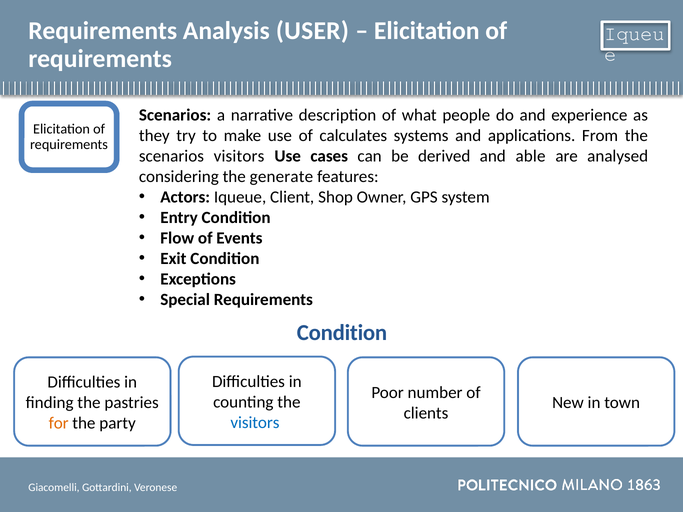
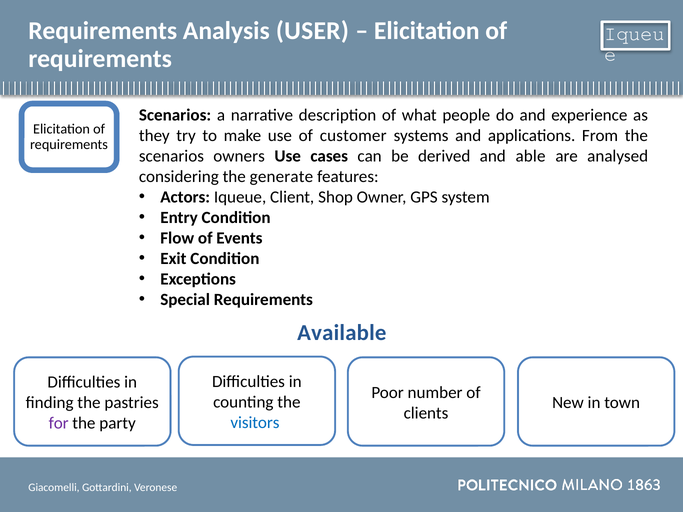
calculates: calculates -> customer
scenarios visitors: visitors -> owners
Condition at (342, 333): Condition -> Available
for colour: orange -> purple
